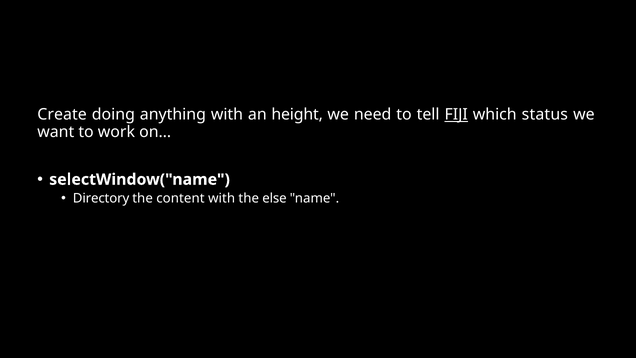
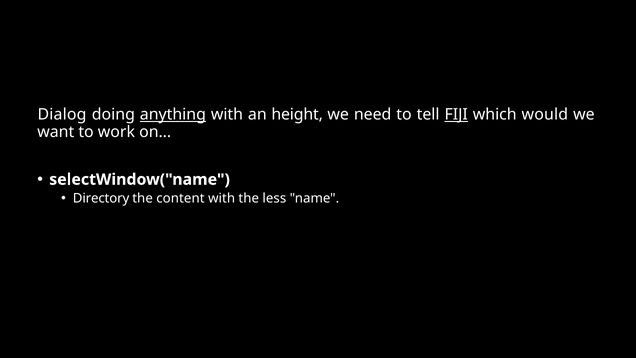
Create: Create -> Dialog
anything underline: none -> present
status: status -> would
else: else -> less
